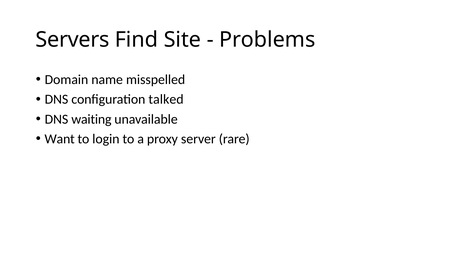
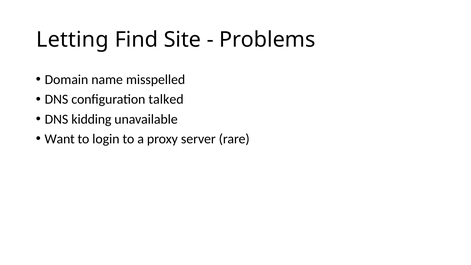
Servers: Servers -> Letting
waiting: waiting -> kidding
